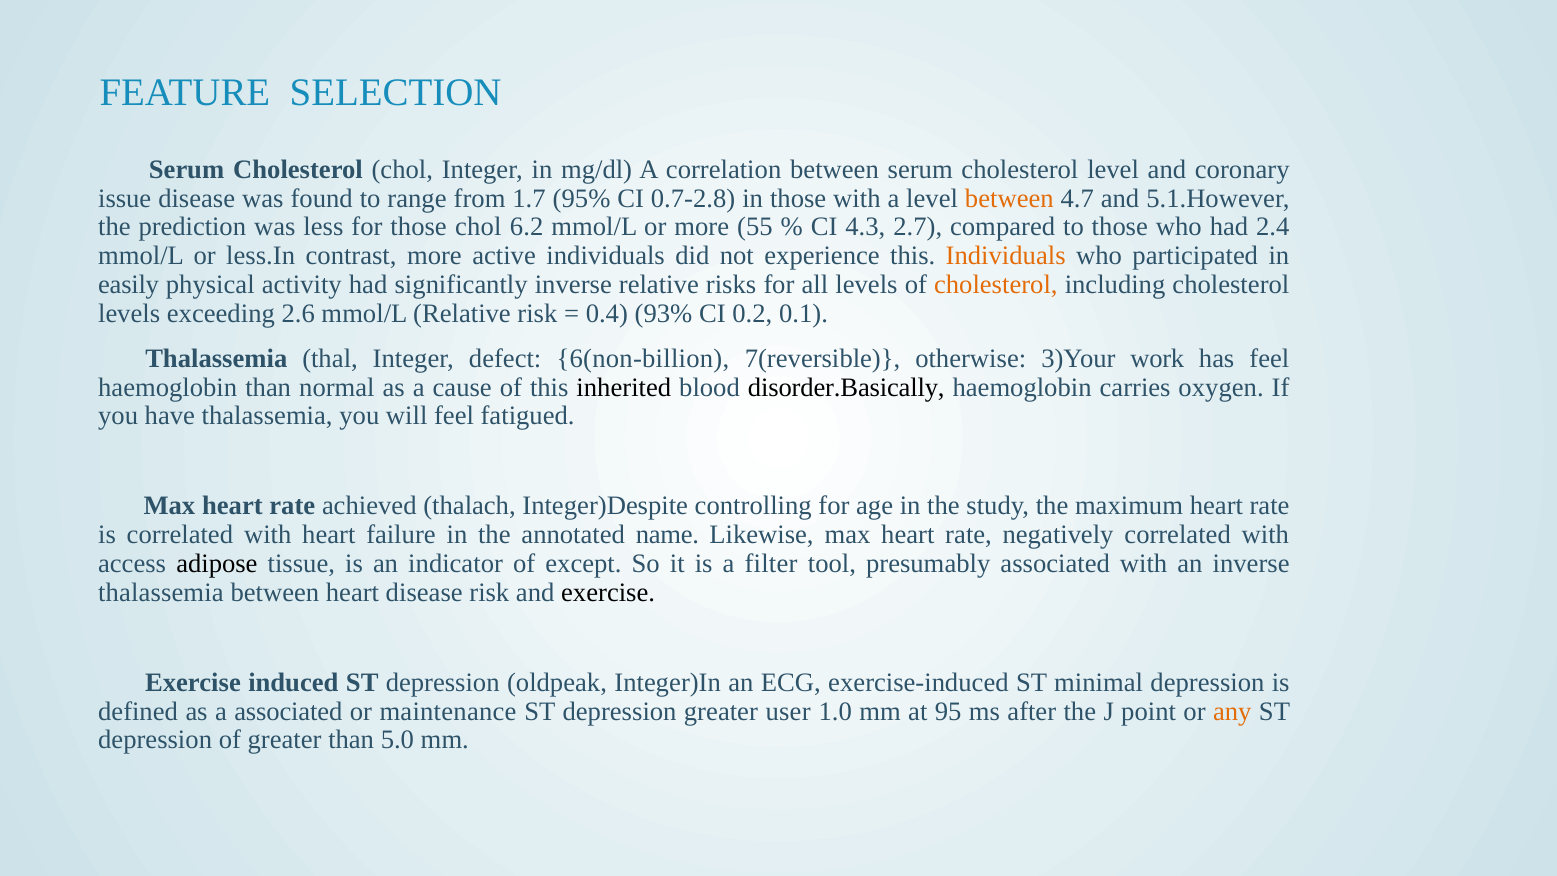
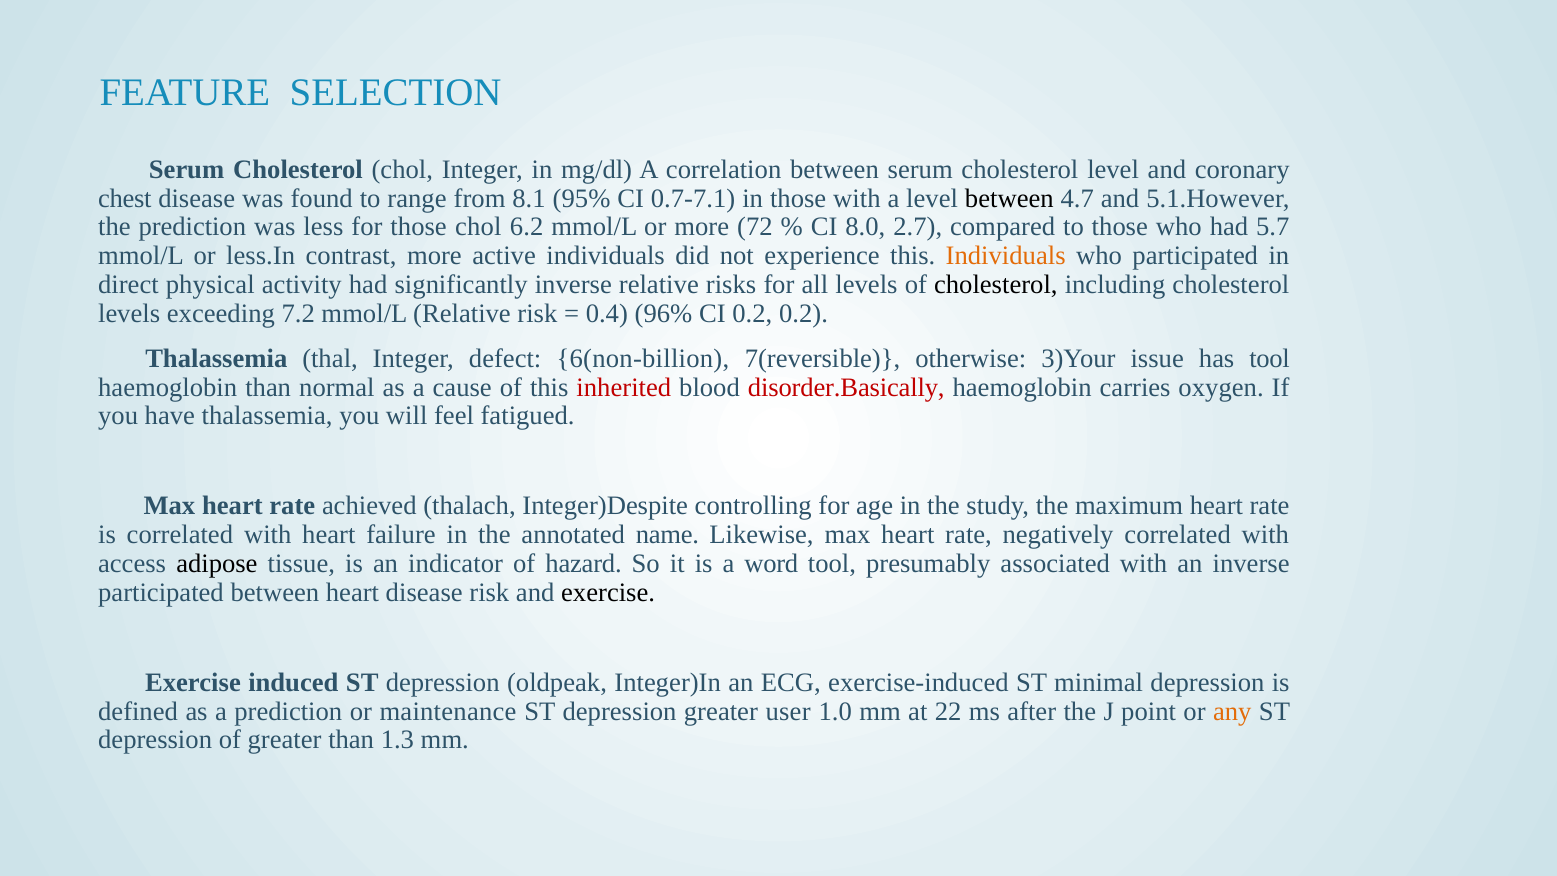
issue: issue -> chest
1.7: 1.7 -> 8.1
0.7-2.8: 0.7-2.8 -> 0.7-7.1
between at (1009, 198) colour: orange -> black
55: 55 -> 72
4.3: 4.3 -> 8.0
2.4: 2.4 -> 5.7
easily: easily -> direct
cholesterol at (996, 285) colour: orange -> black
2.6: 2.6 -> 7.2
93%: 93% -> 96%
0.2 0.1: 0.1 -> 0.2
work: work -> issue
has feel: feel -> tool
inherited colour: black -> red
disorder.Basically colour: black -> red
except: except -> hazard
filter: filter -> word
thalassemia at (161, 592): thalassemia -> participated
a associated: associated -> prediction
95: 95 -> 22
5.0: 5.0 -> 1.3
